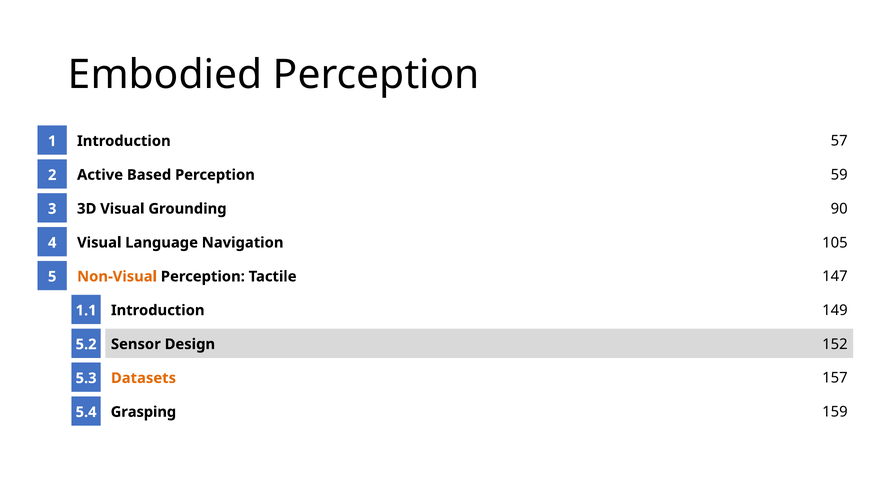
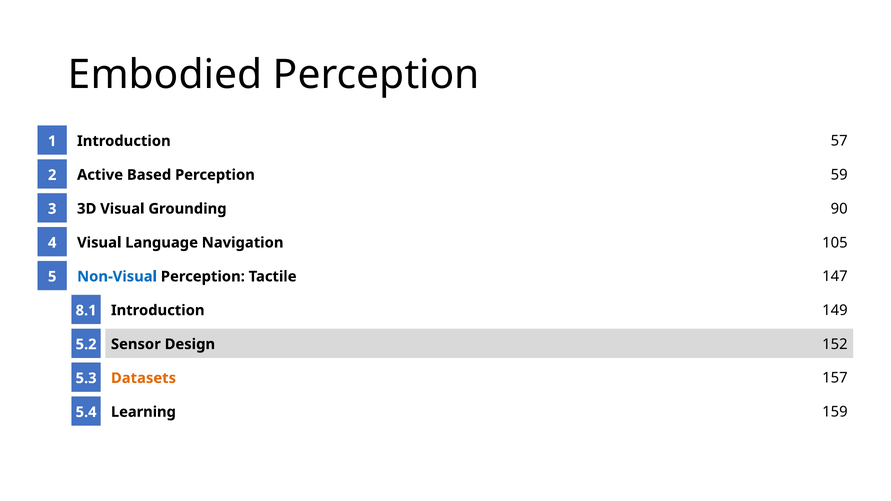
Non-Visual colour: orange -> blue
1.1: 1.1 -> 8.1
Grasping: Grasping -> Learning
